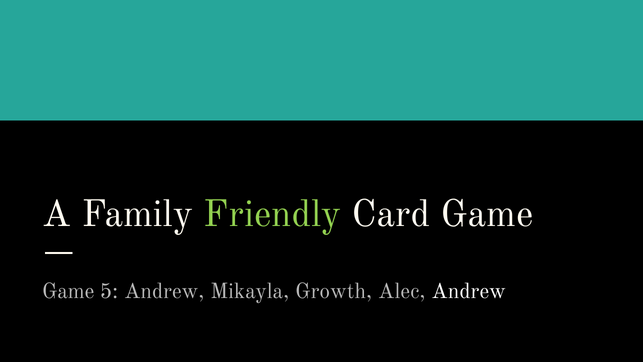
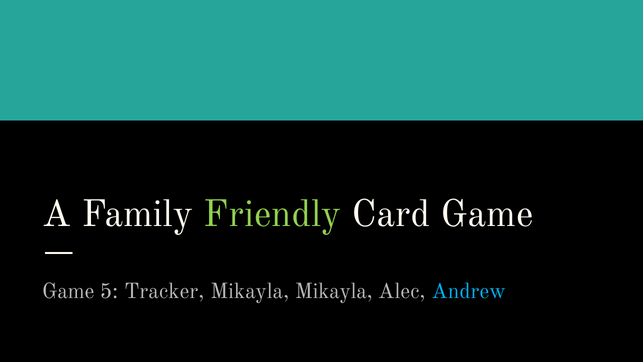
5 Andrew: Andrew -> Tracker
Mikayla Growth: Growth -> Mikayla
Andrew at (469, 291) colour: white -> light blue
